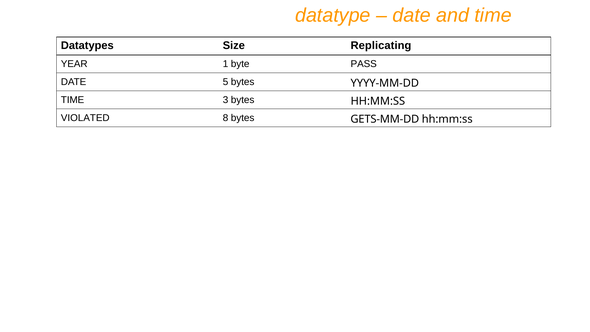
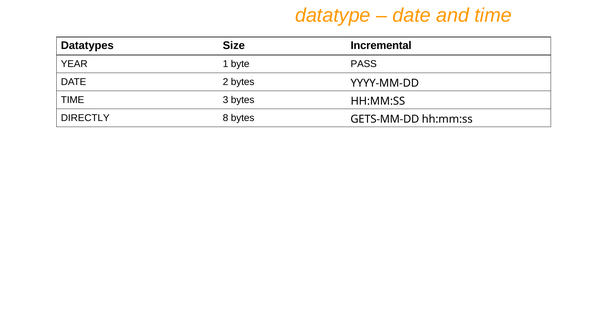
Replicating: Replicating -> Incremental
5: 5 -> 2
VIOLATED: VIOLATED -> DIRECTLY
